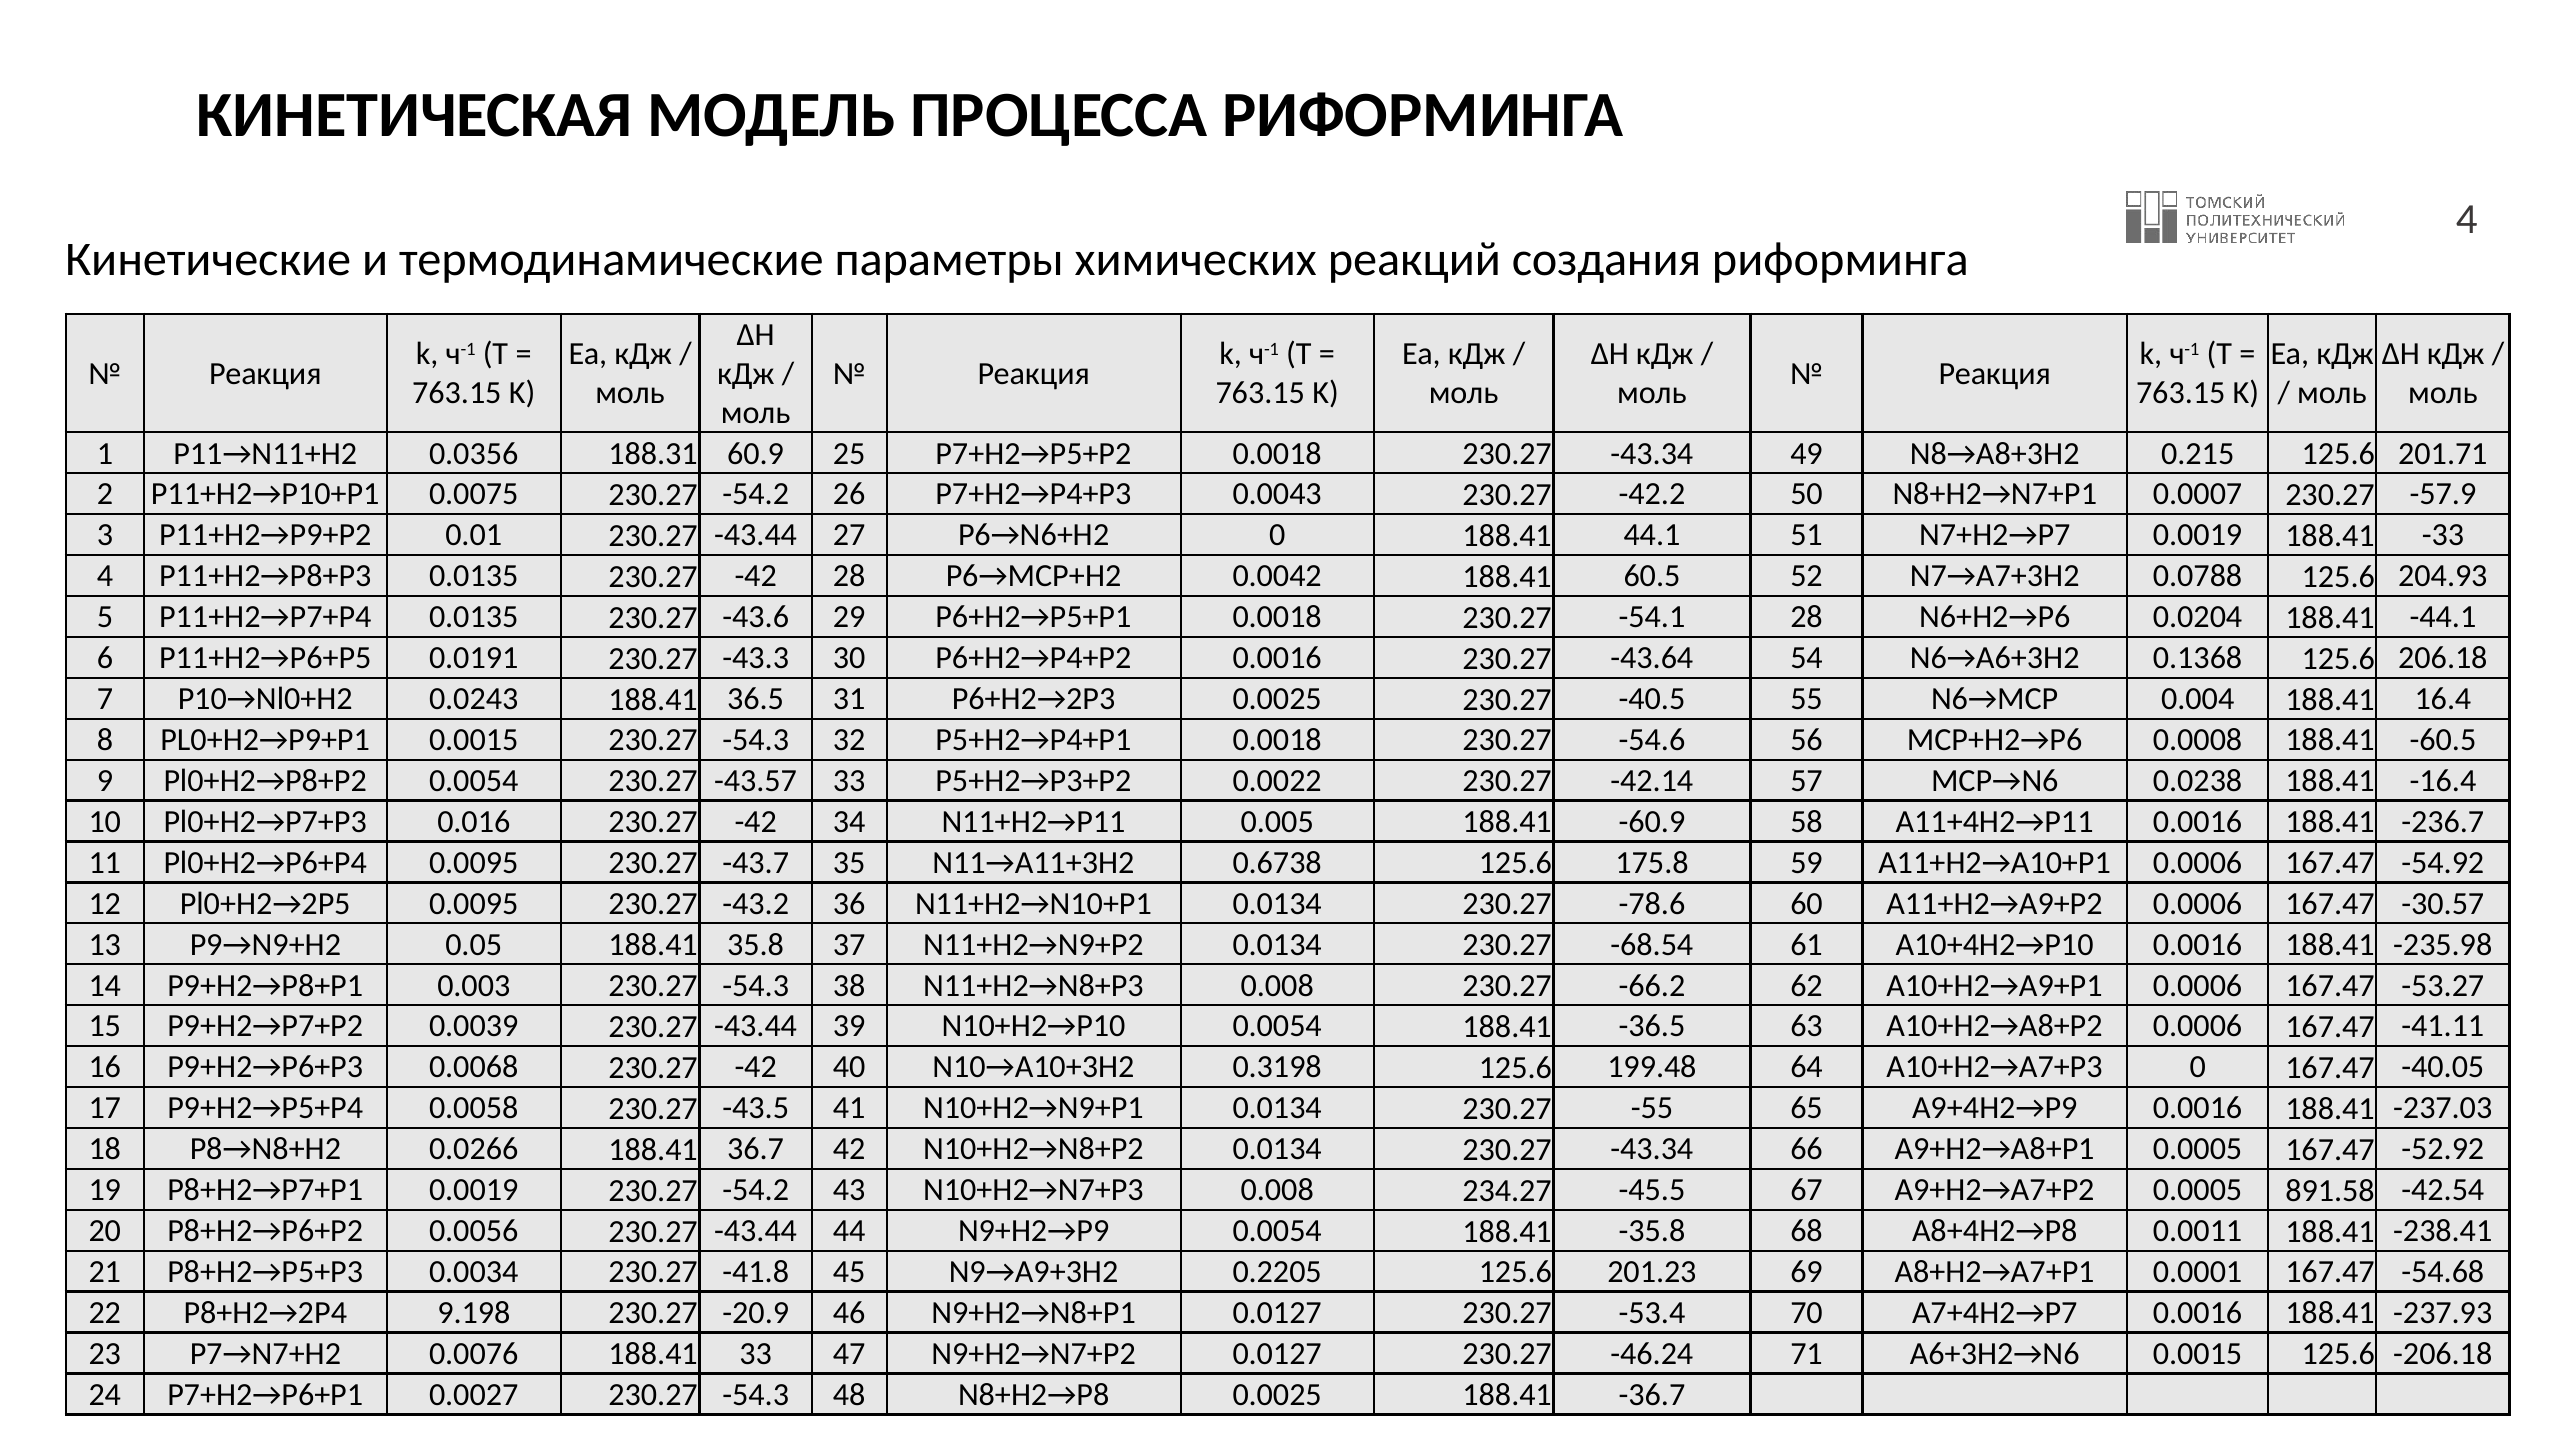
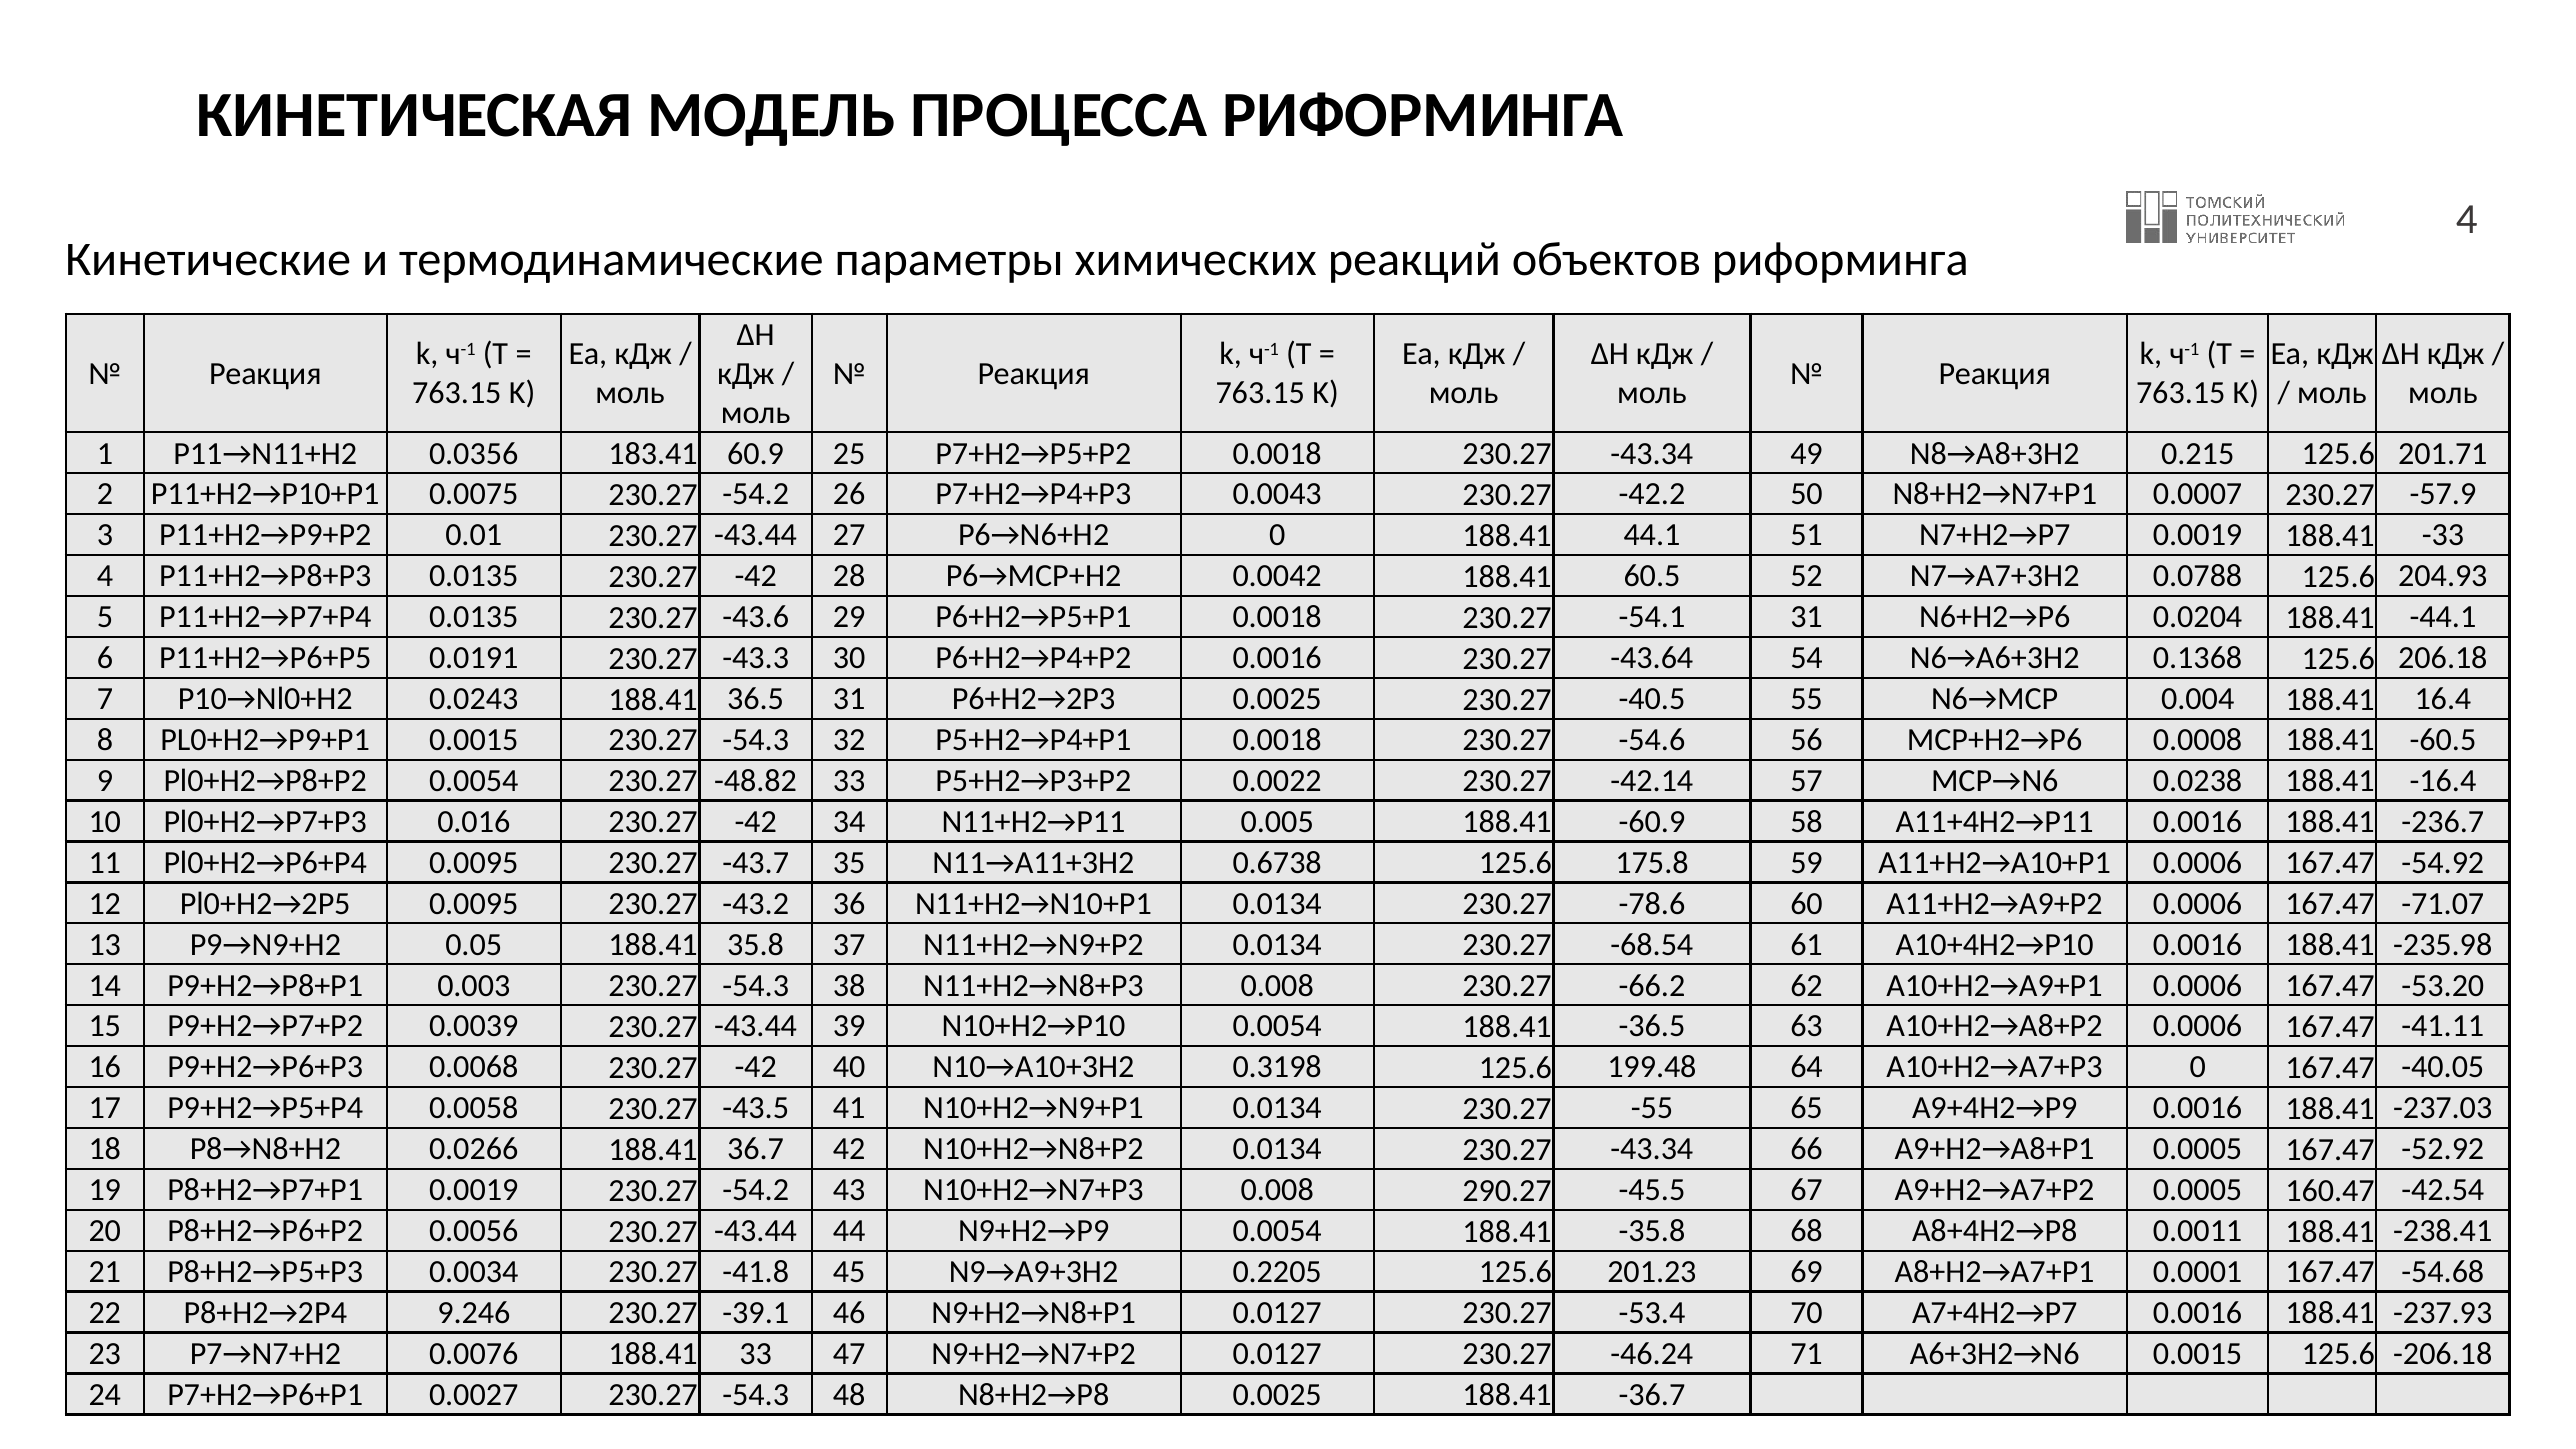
создания: создания -> объектов
188.31: 188.31 -> 183.41
-54.1 28: 28 -> 31
-43.57: -43.57 -> -48.82
-30.57: -30.57 -> -71.07
-53.27: -53.27 -> -53.20
234.27: 234.27 -> 290.27
891.58: 891.58 -> 160.47
9.198: 9.198 -> 9.246
-20.9: -20.9 -> -39.1
